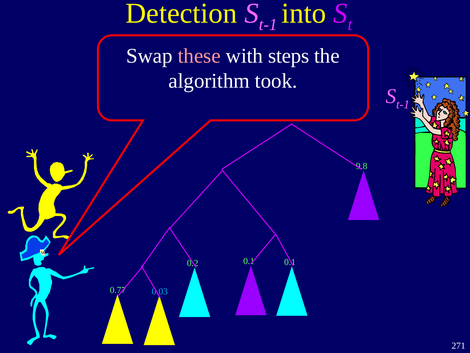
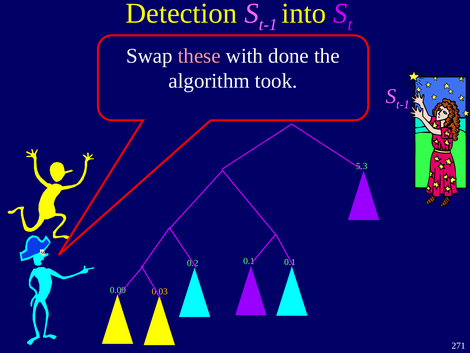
steps: steps -> done
9.8: 9.8 -> 5.3
0.77: 0.77 -> 0.00
0.03 colour: light blue -> yellow
